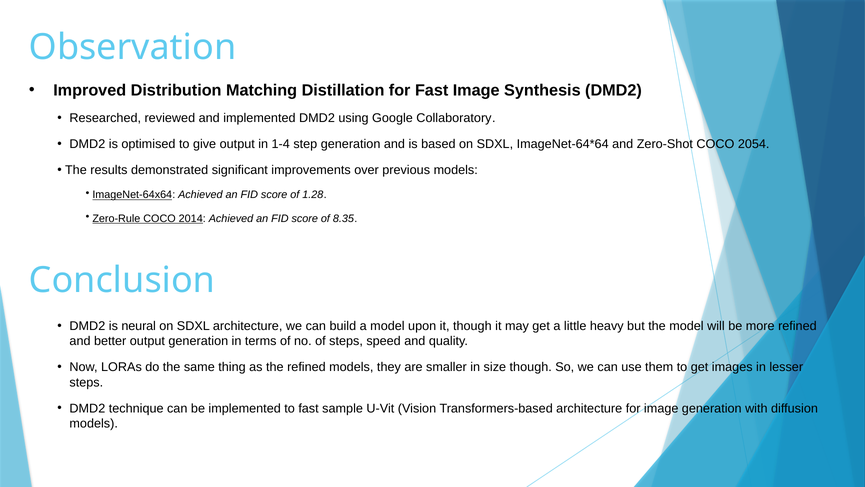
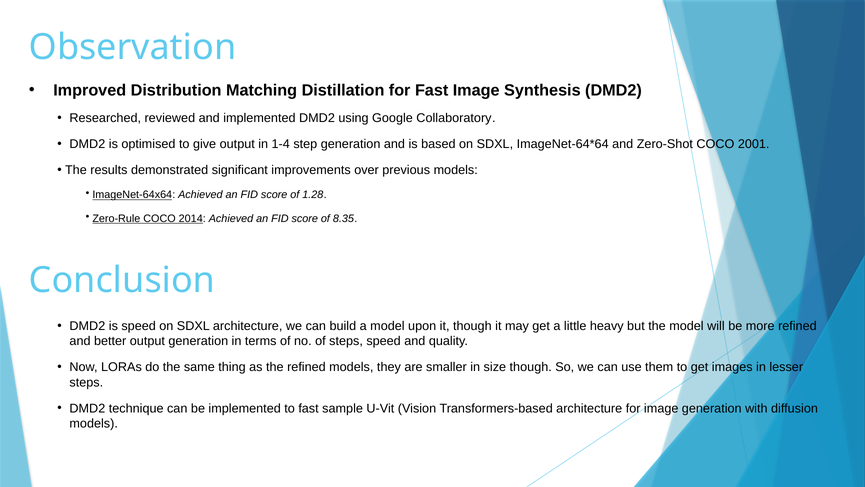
2054: 2054 -> 2001
is neural: neural -> speed
